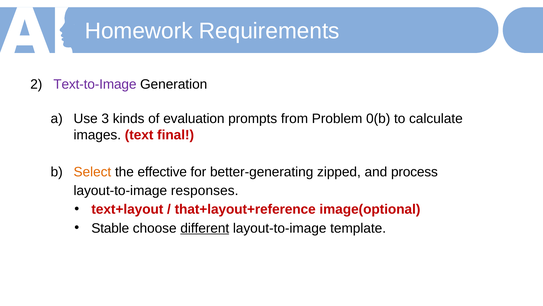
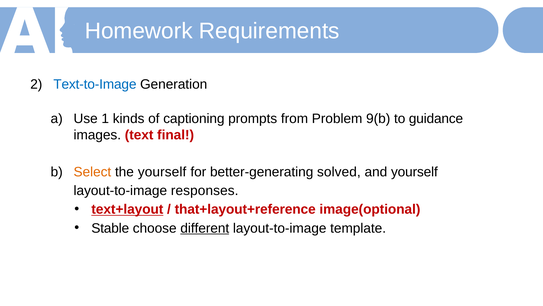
Text-to-Image colour: purple -> blue
3: 3 -> 1
evaluation: evaluation -> captioning
0(b: 0(b -> 9(b
calculate: calculate -> guidance
the effective: effective -> yourself
zipped: zipped -> solved
and process: process -> yourself
text+layout underline: none -> present
